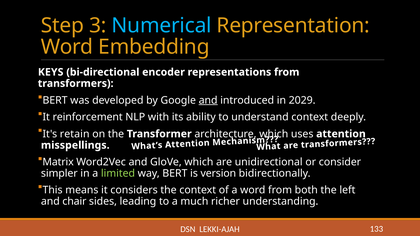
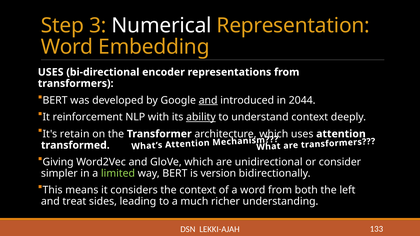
Numerical colour: light blue -> white
KEYS at (51, 72): KEYS -> USES
2029: 2029 -> 2044
ability underline: none -> present
misspellings: misspellings -> transformed
Matrix: Matrix -> Giving
chair: chair -> treat
